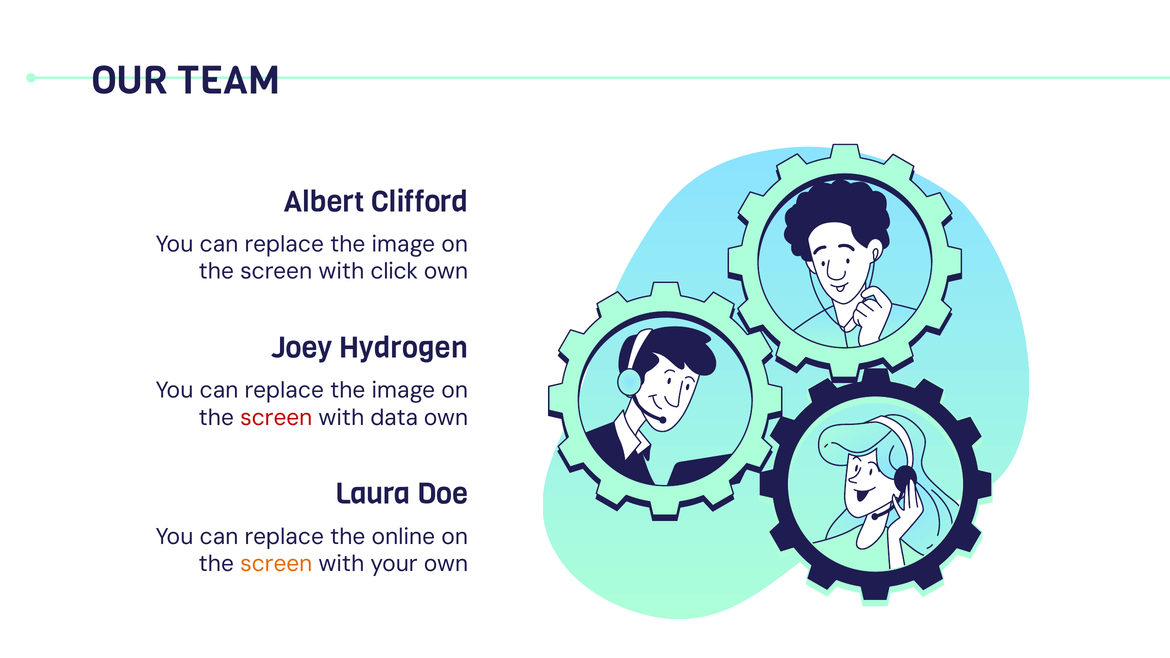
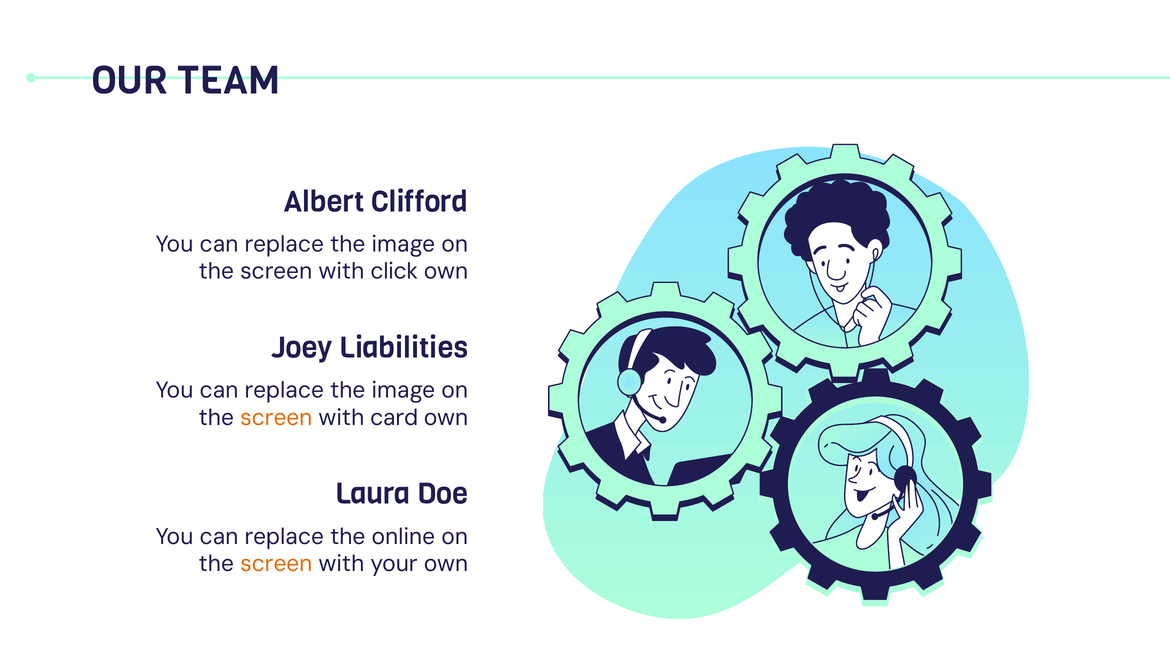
Hydrogen: Hydrogen -> Liabilities
screen at (276, 418) colour: red -> orange
data: data -> card
